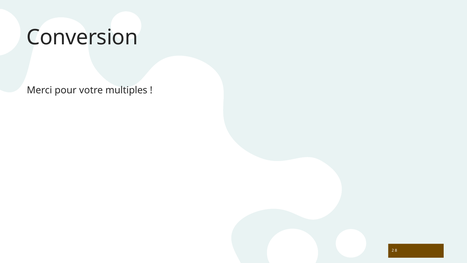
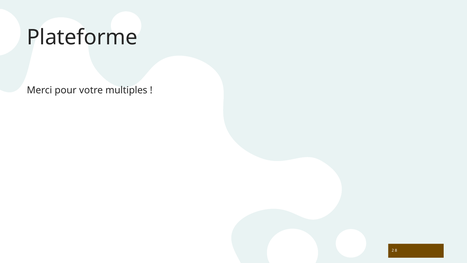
Conversion: Conversion -> Plateforme
